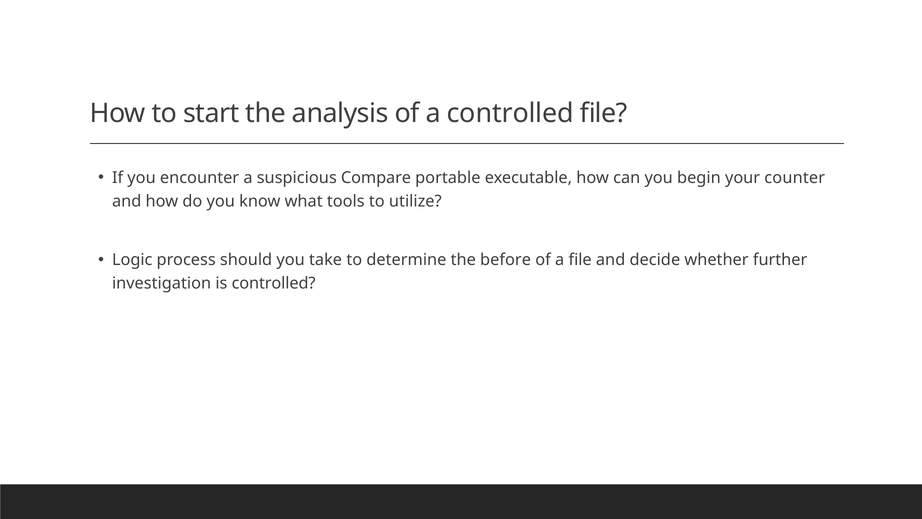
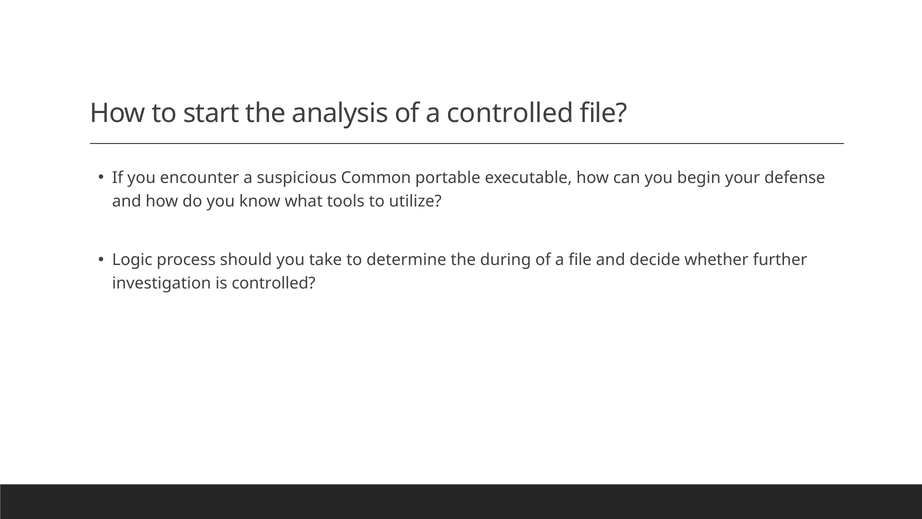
Compare: Compare -> Common
counter: counter -> defense
before: before -> during
